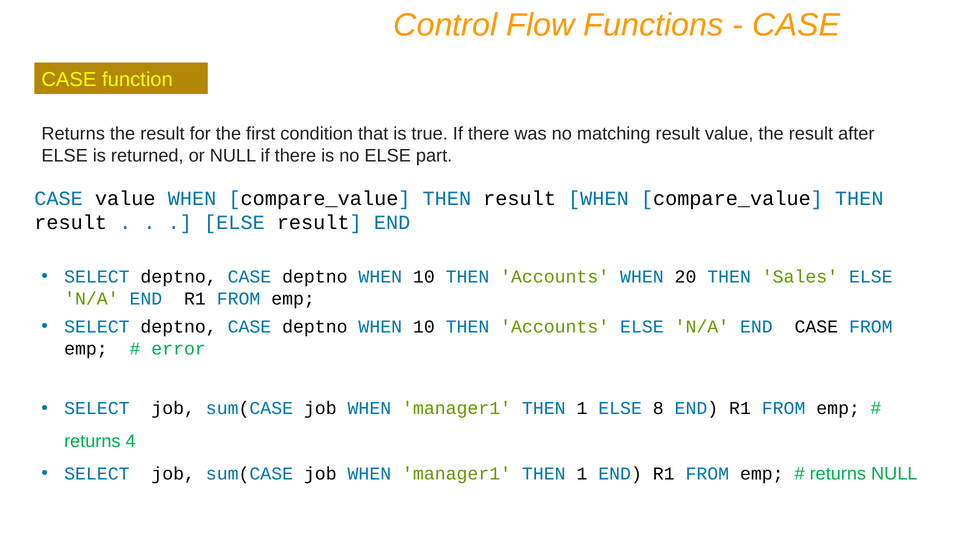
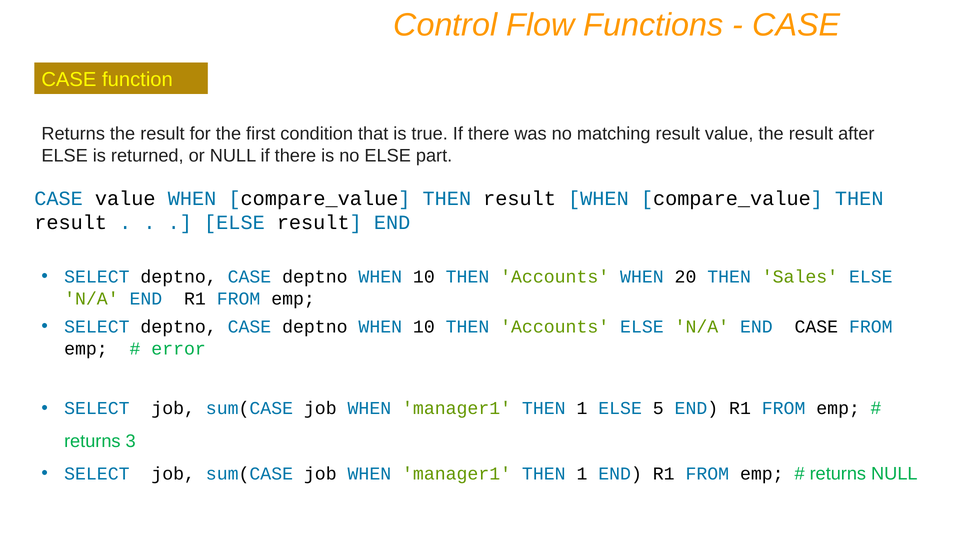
8: 8 -> 5
4: 4 -> 3
